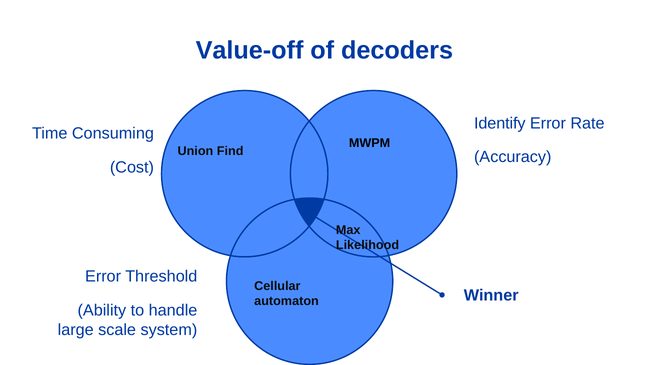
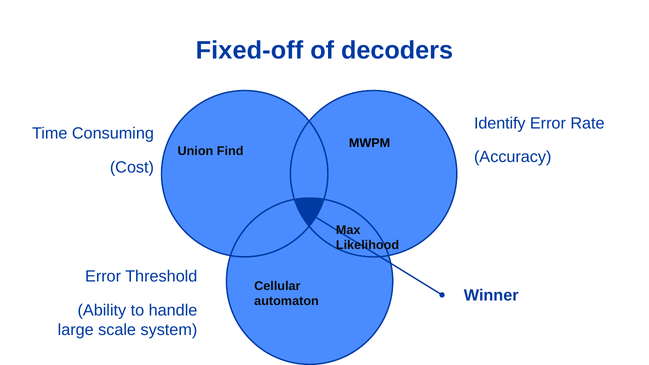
Value-off: Value-off -> Fixed-off
